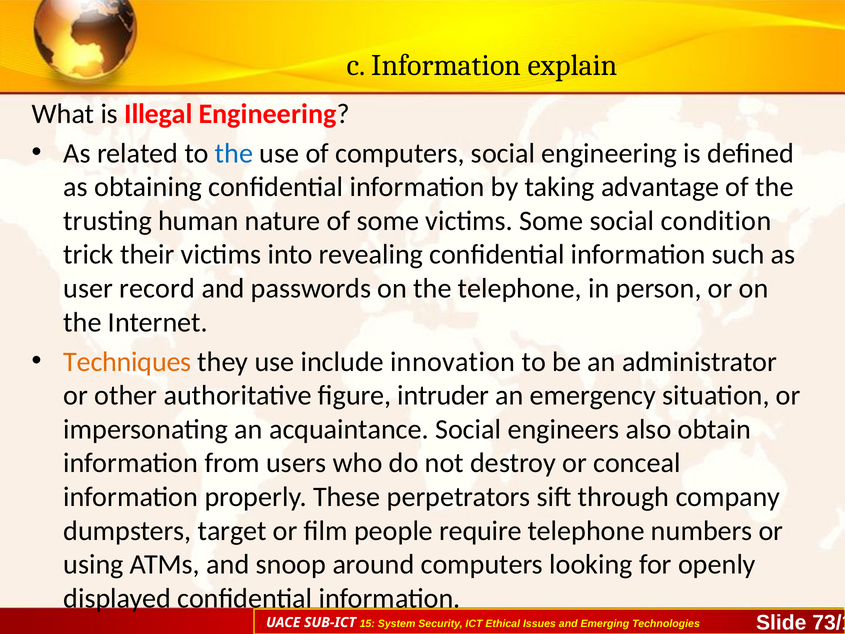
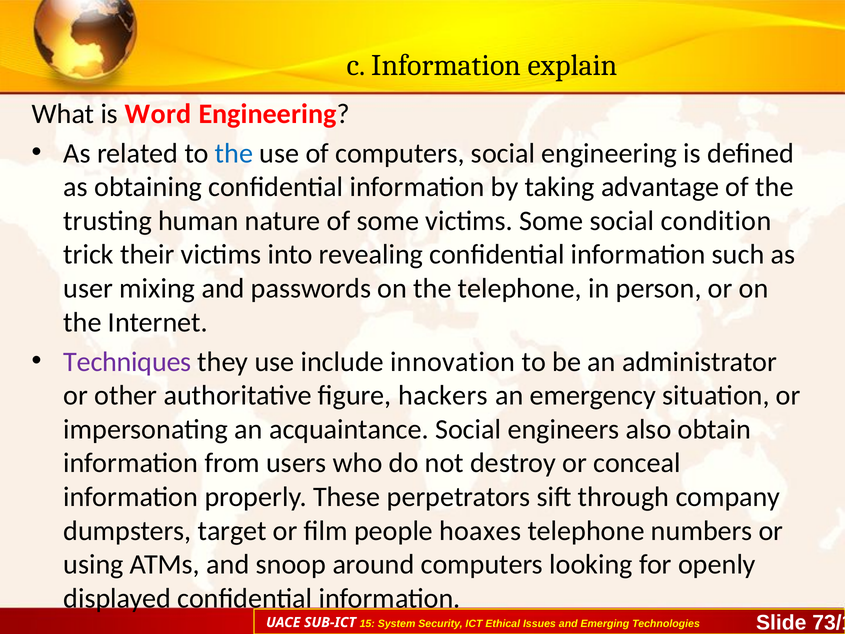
Illegal: Illegal -> Word
record: record -> mixing
Techniques colour: orange -> purple
intruder: intruder -> hackers
require: require -> hoaxes
